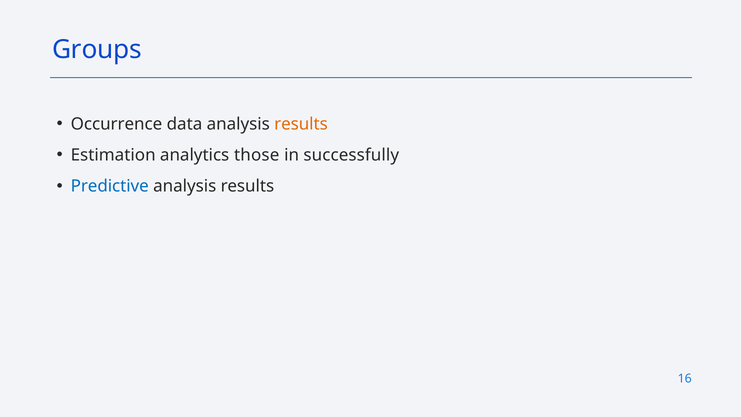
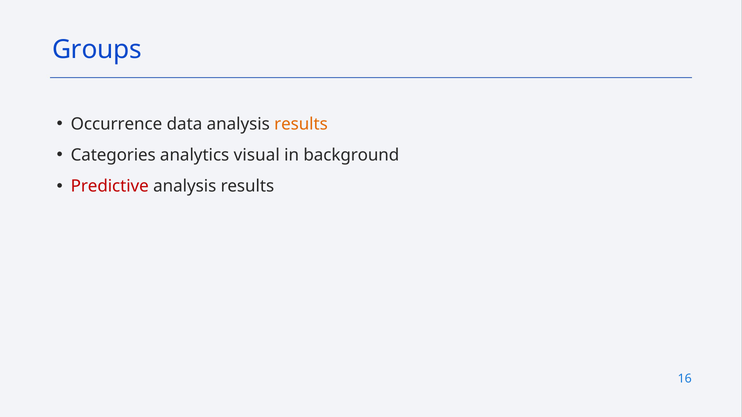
Estimation: Estimation -> Categories
those: those -> visual
successfully: successfully -> background
Predictive colour: blue -> red
